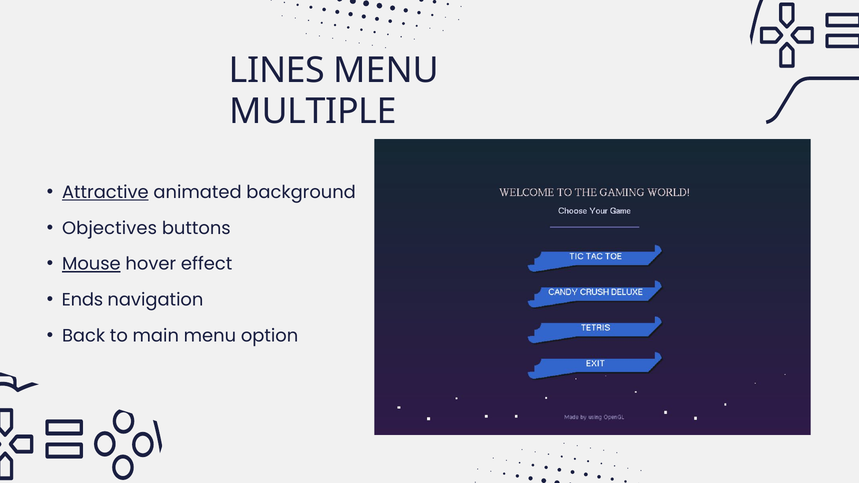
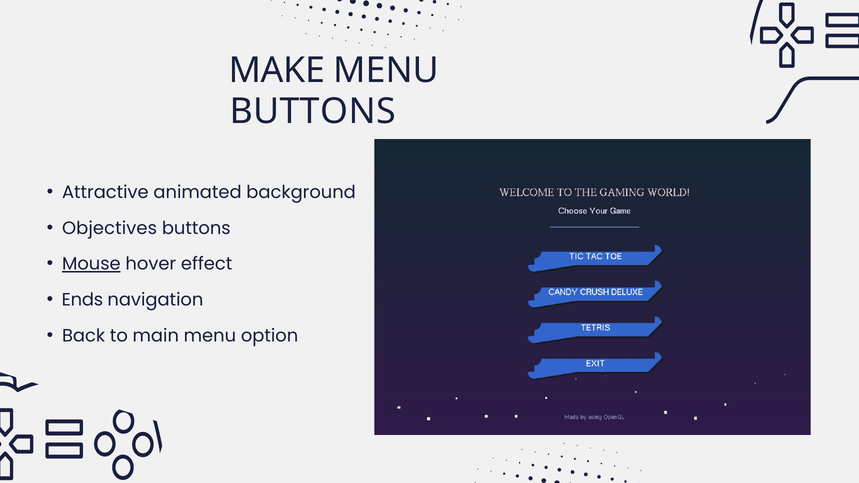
LINES: LINES -> MAKE
MULTIPLE at (313, 112): MULTIPLE -> BUTTONS
Attractive underline: present -> none
